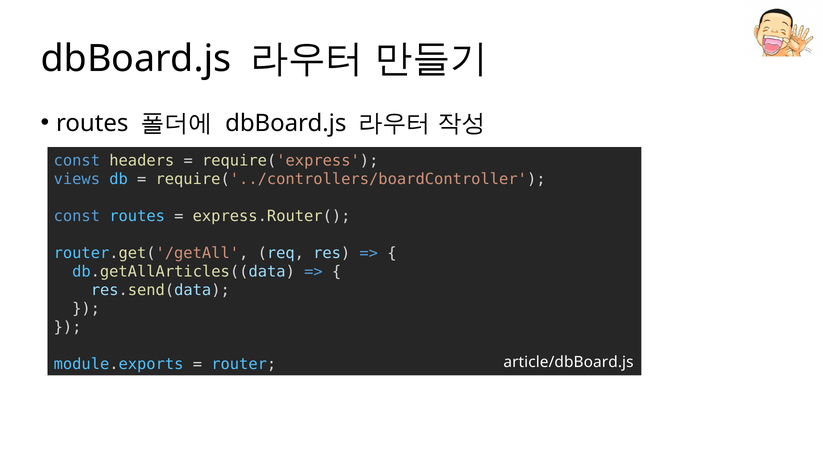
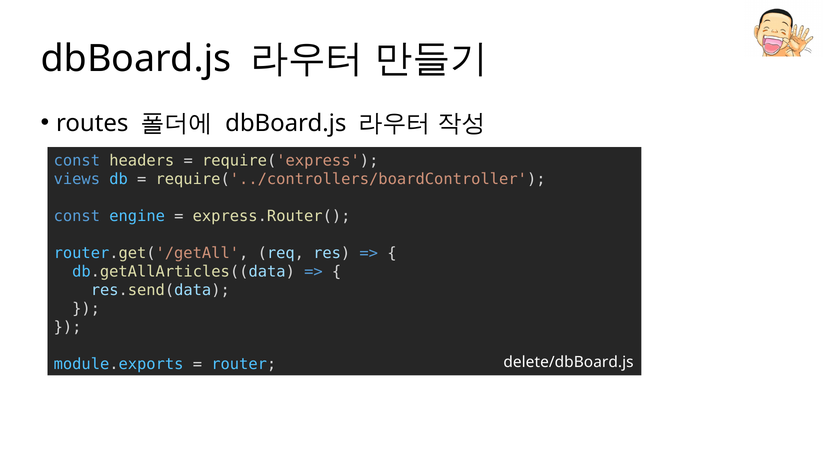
const routes: routes -> engine
article/dbBoard.js: article/dbBoard.js -> delete/dbBoard.js
